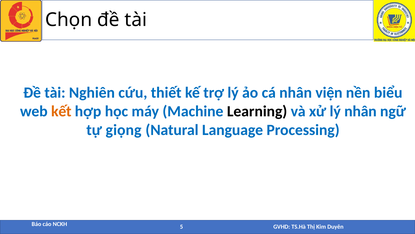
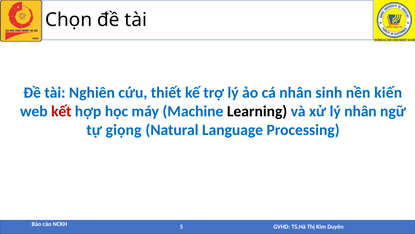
viện: viện -> sinh
biểu: biểu -> kiến
kết colour: orange -> red
